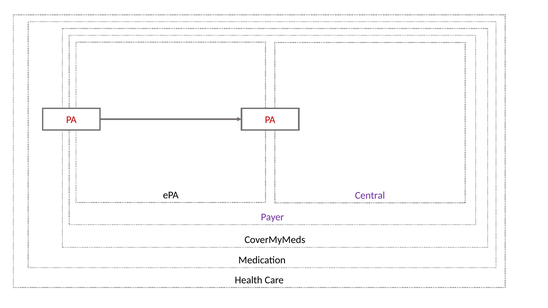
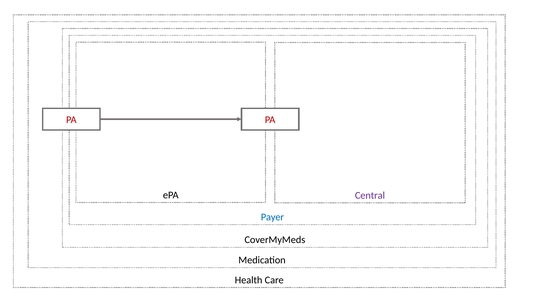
Payer colour: purple -> blue
